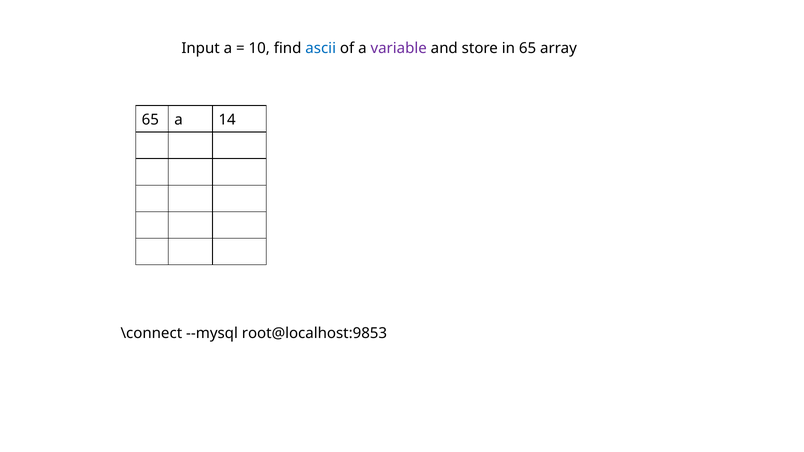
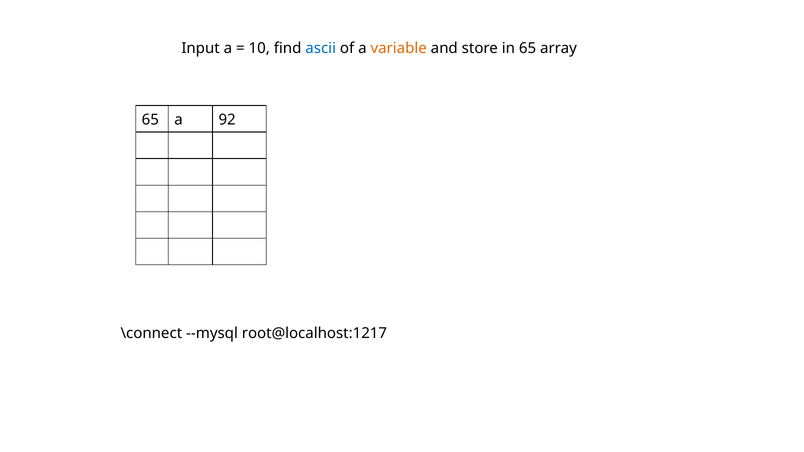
variable colour: purple -> orange
14: 14 -> 92
root@localhost:9853: root@localhost:9853 -> root@localhost:1217
